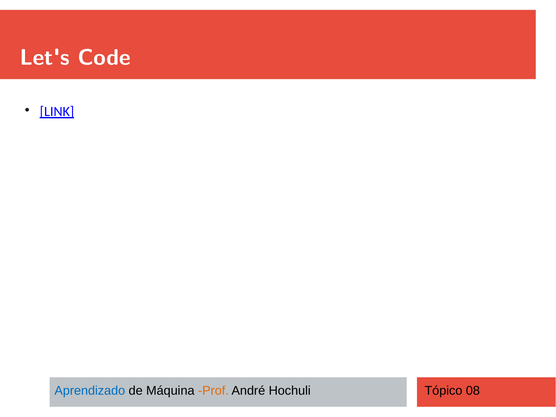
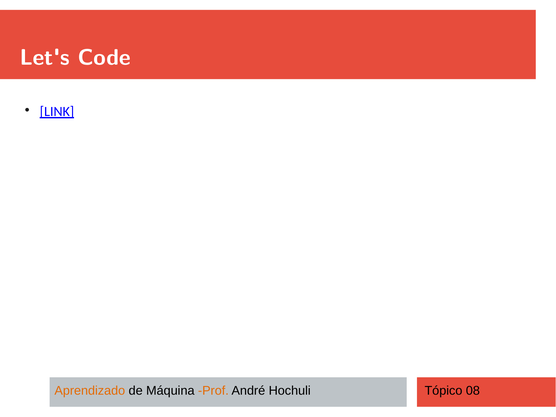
Aprendizado colour: blue -> orange
